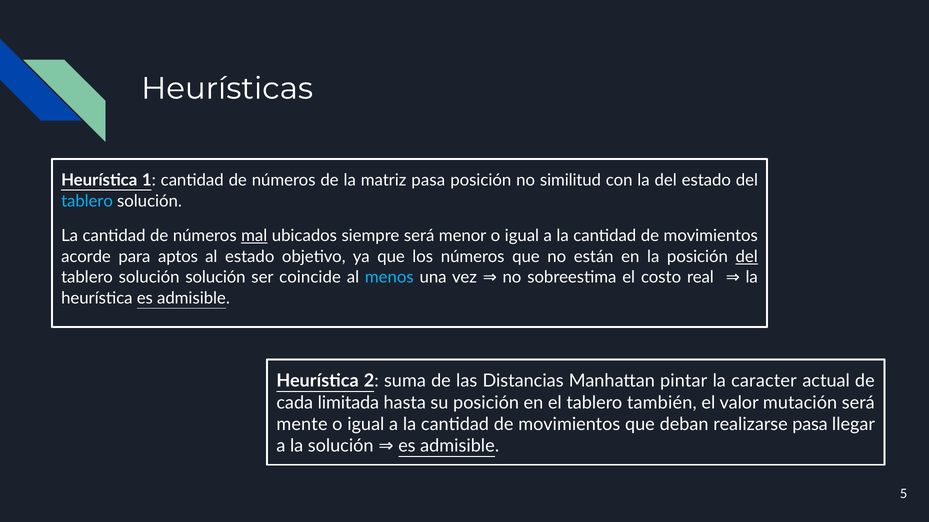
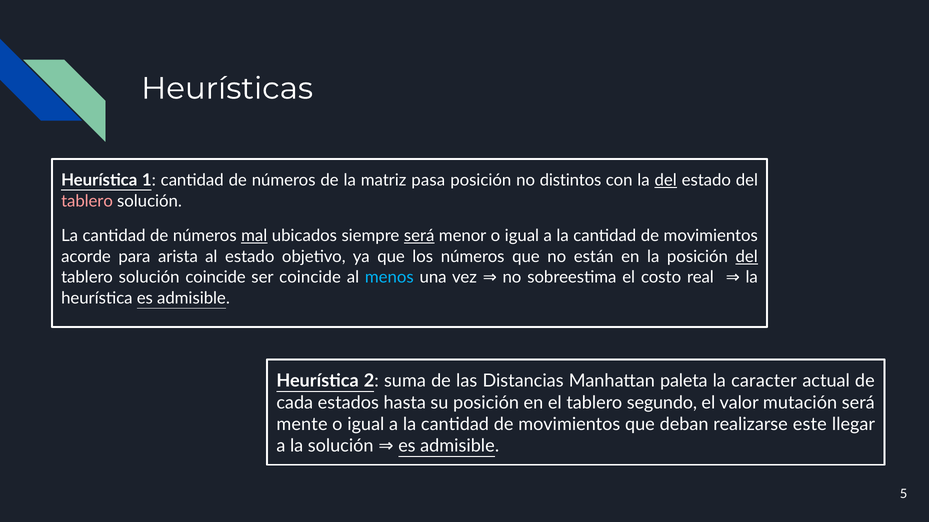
similitud: similitud -> distintos
del at (666, 180) underline: none -> present
tablero at (87, 201) colour: light blue -> pink
será at (419, 236) underline: none -> present
aptos: aptos -> arista
solución solución: solución -> coincide
pintar: pintar -> paleta
limitada: limitada -> estados
también: también -> segundo
realizarse pasa: pasa -> este
